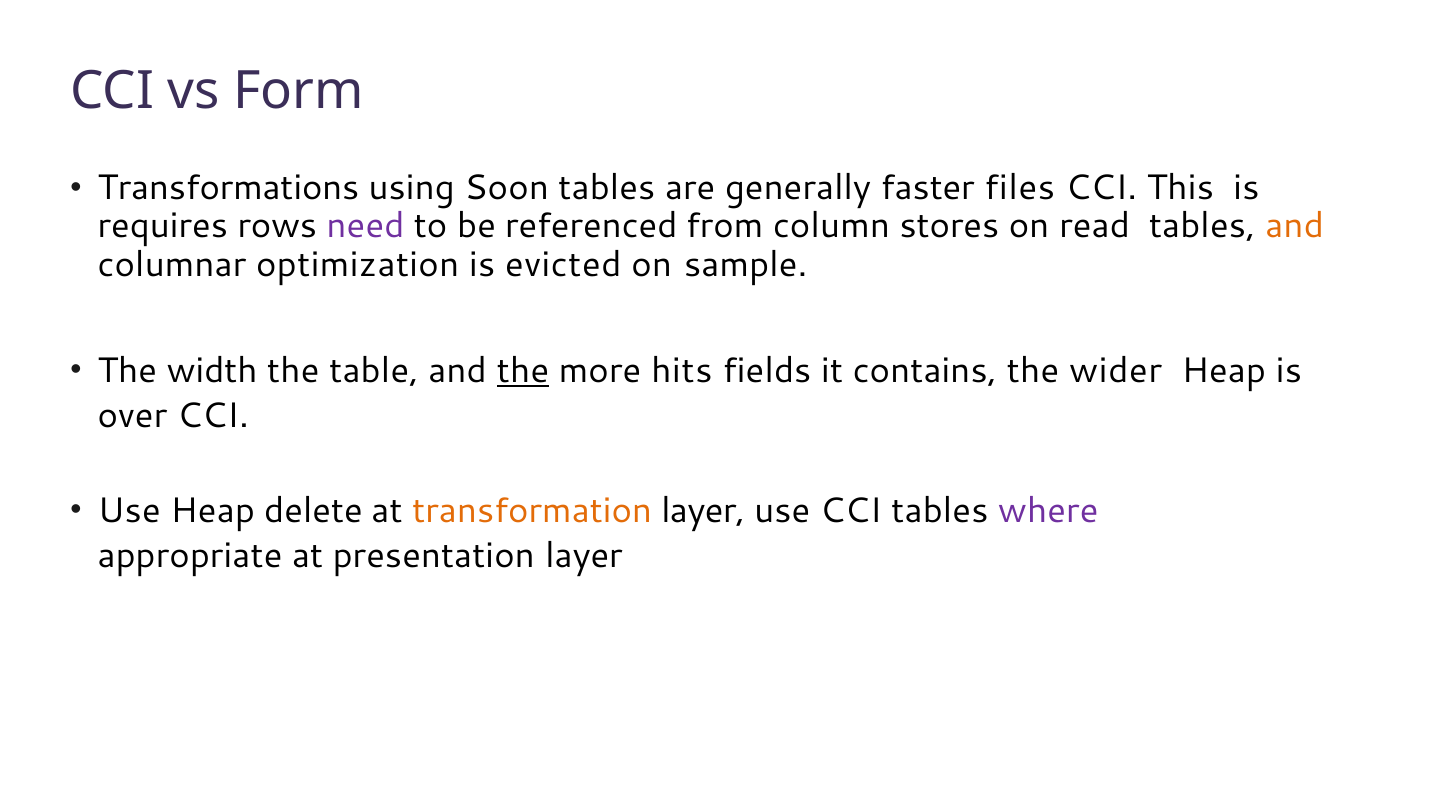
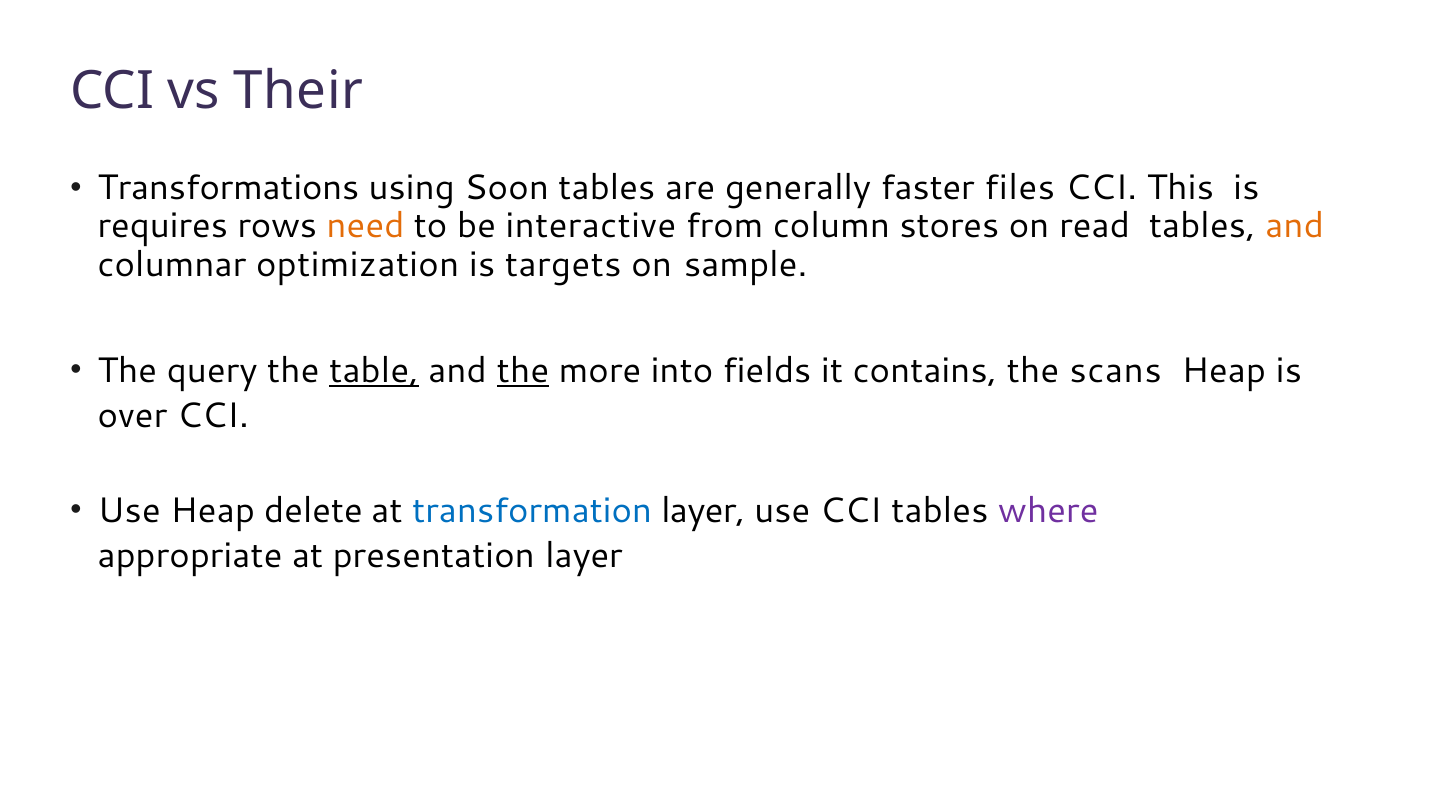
Form: Form -> Their
need colour: purple -> orange
referenced: referenced -> interactive
evicted: evicted -> targets
width: width -> query
table underline: none -> present
hits: hits -> into
wider: wider -> scans
transformation colour: orange -> blue
